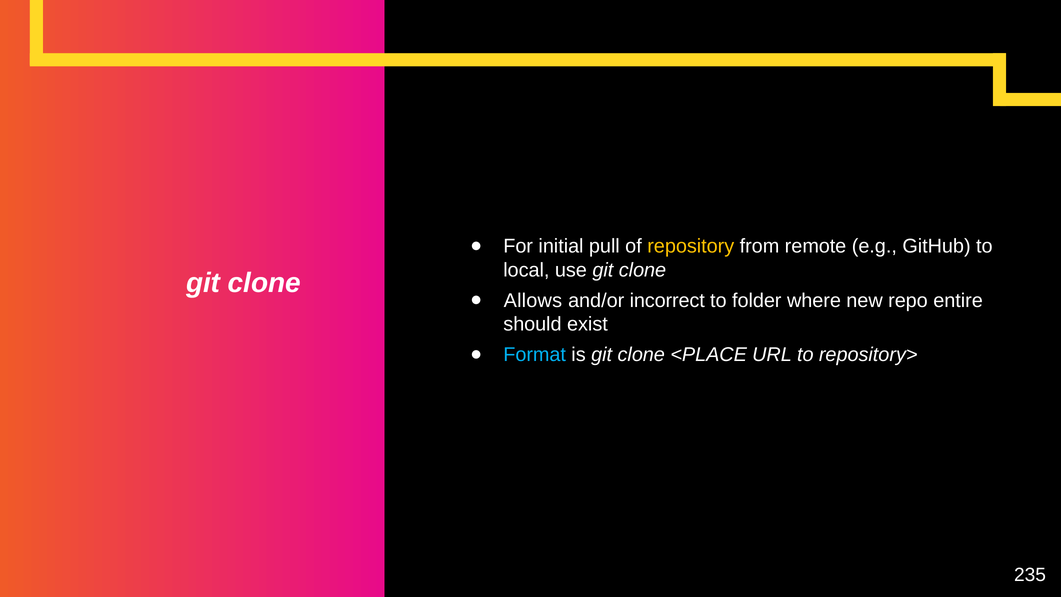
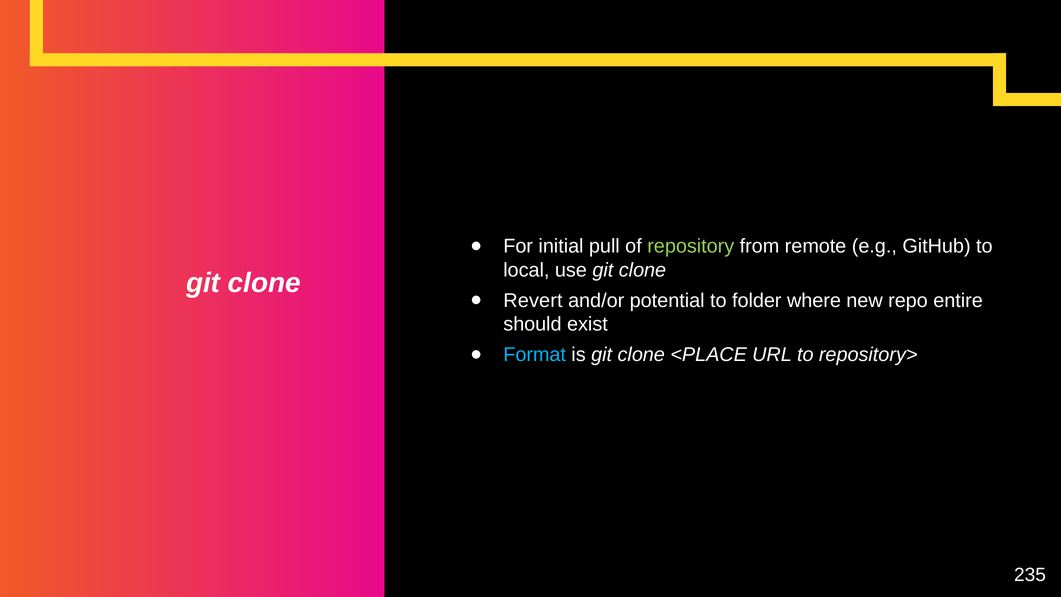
repository colour: yellow -> light green
Allows: Allows -> Revert
incorrect: incorrect -> potential
